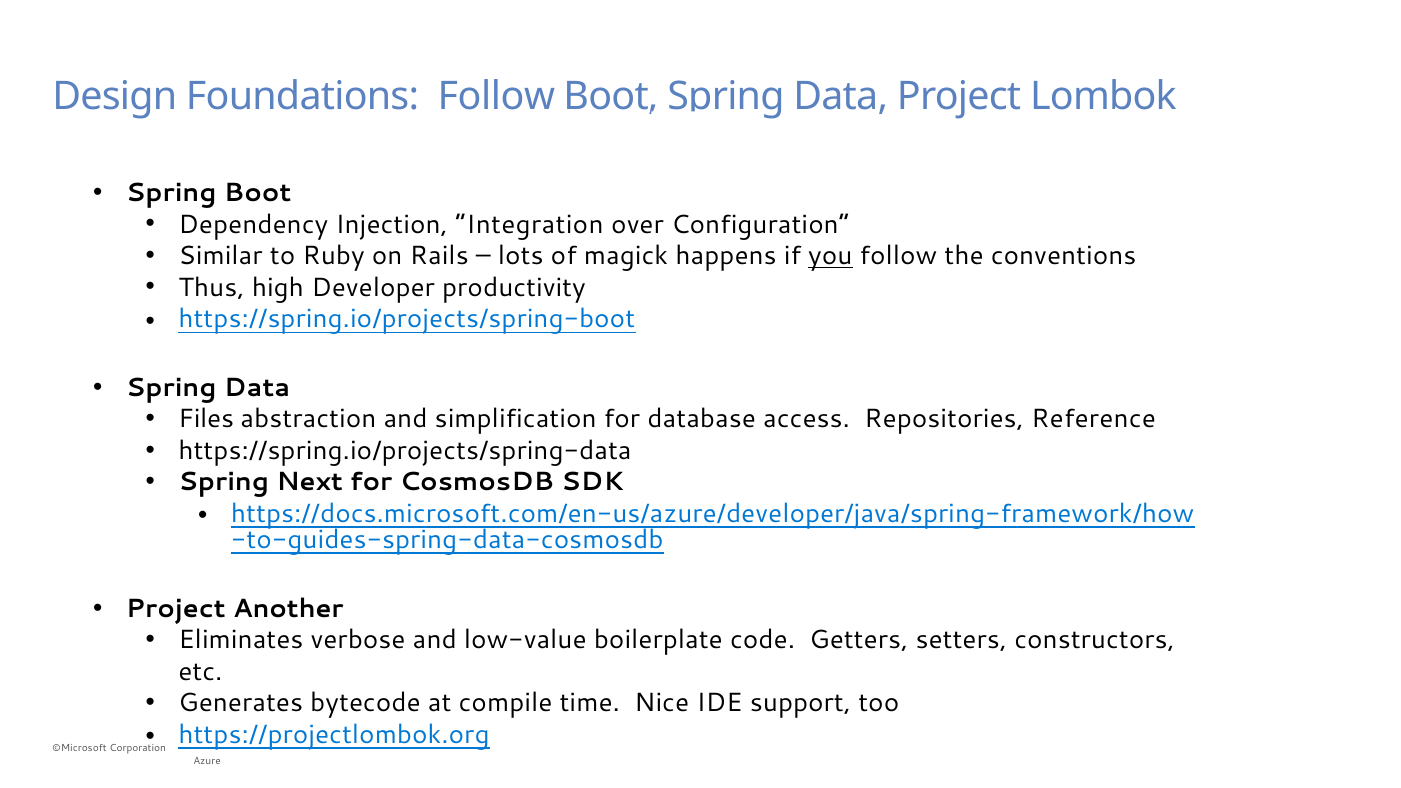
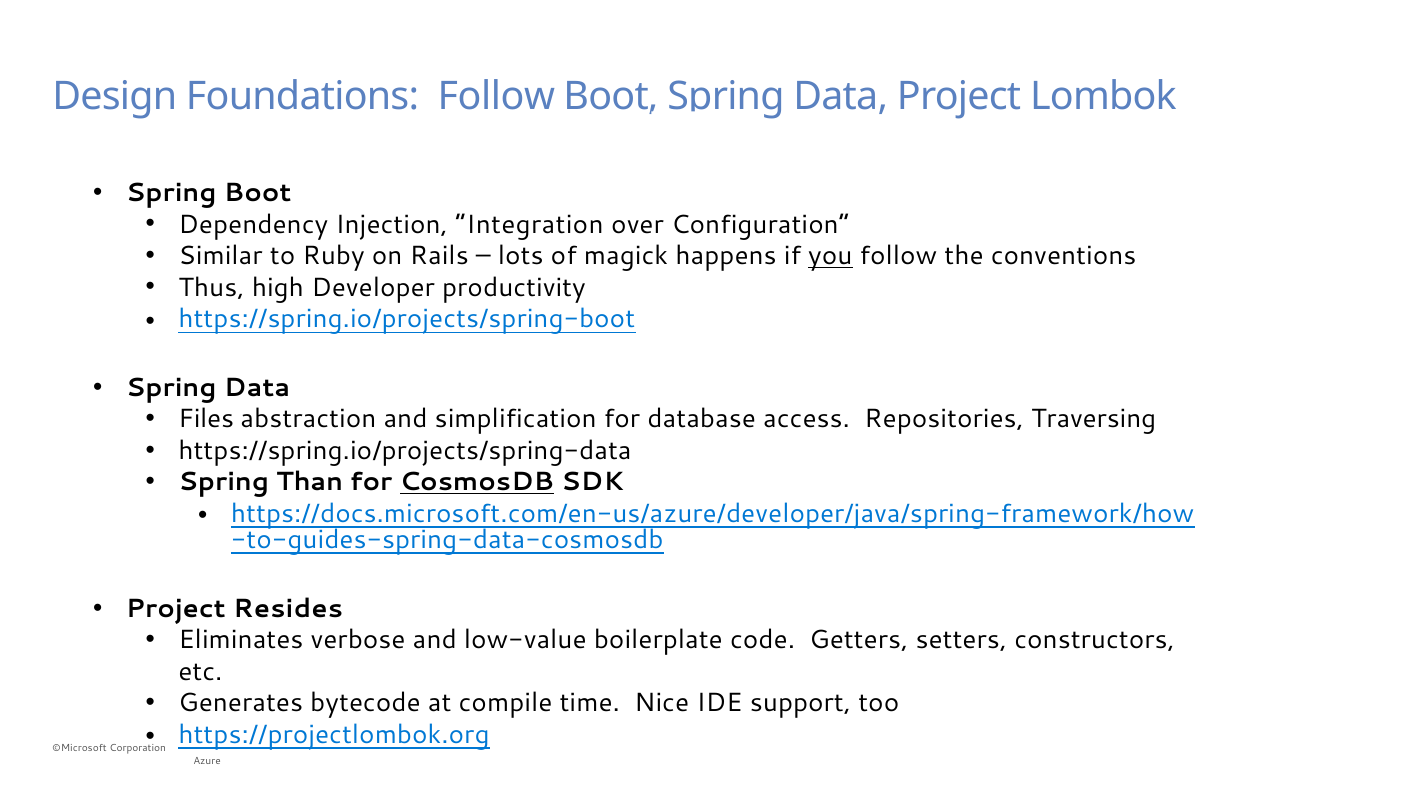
Reference: Reference -> Traversing
Next: Next -> Than
CosmosDB underline: none -> present
Another: Another -> Resides
